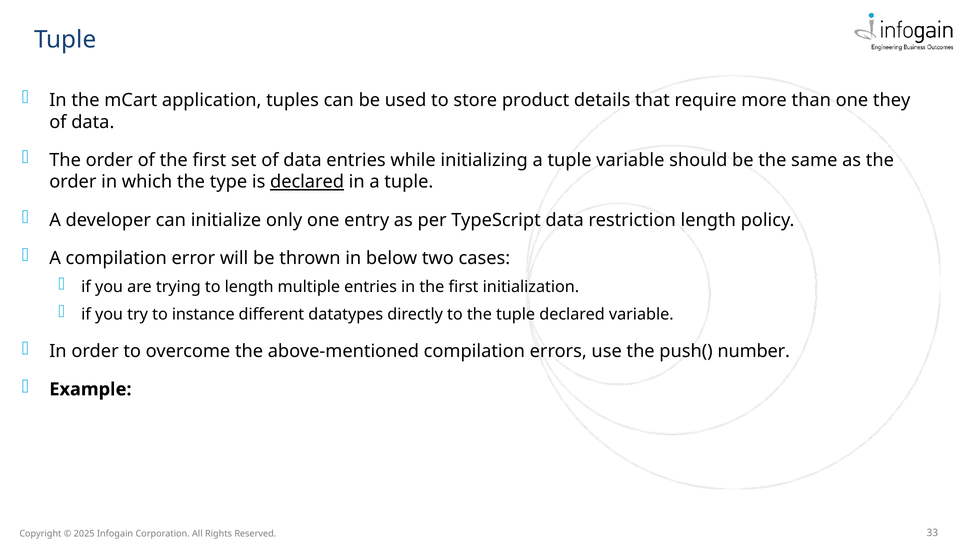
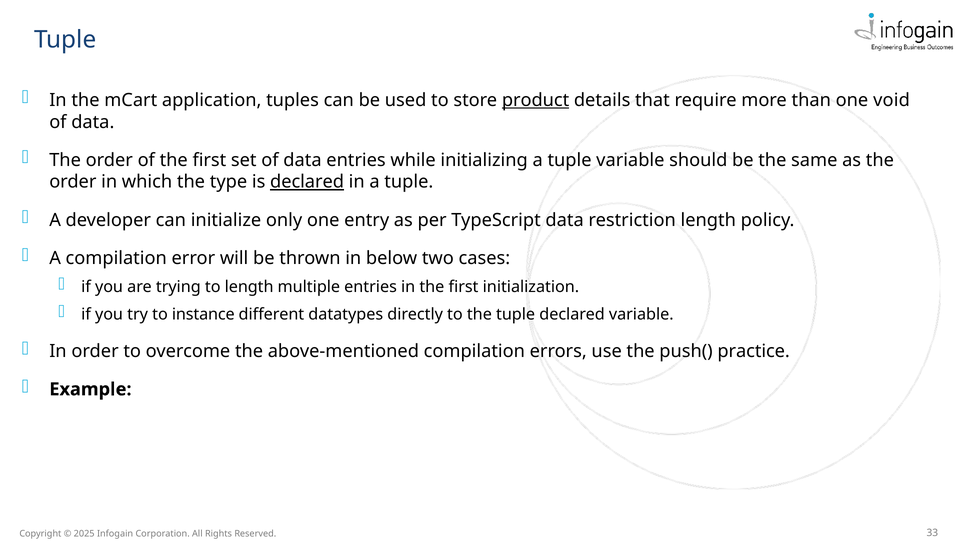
product underline: none -> present
they: they -> void
number: number -> practice
